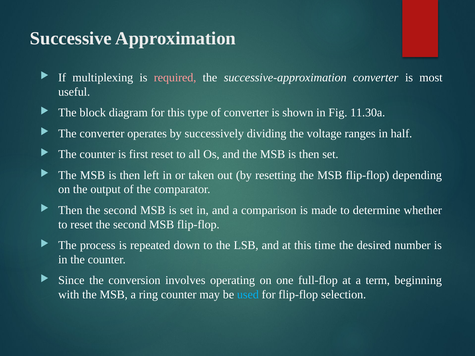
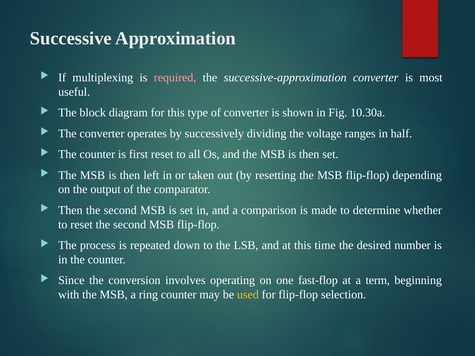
11.30a: 11.30a -> 10.30a
full-flop: full-flop -> fast-flop
used colour: light blue -> yellow
